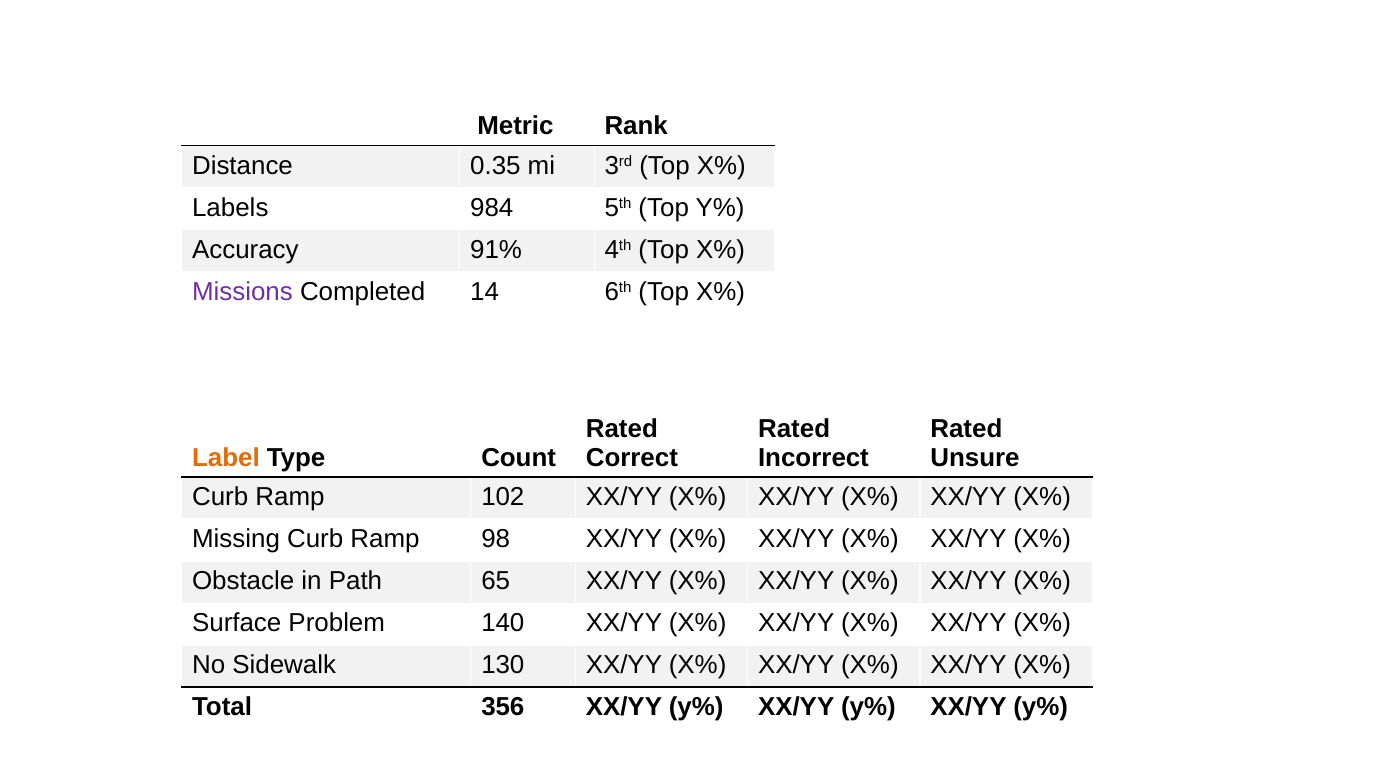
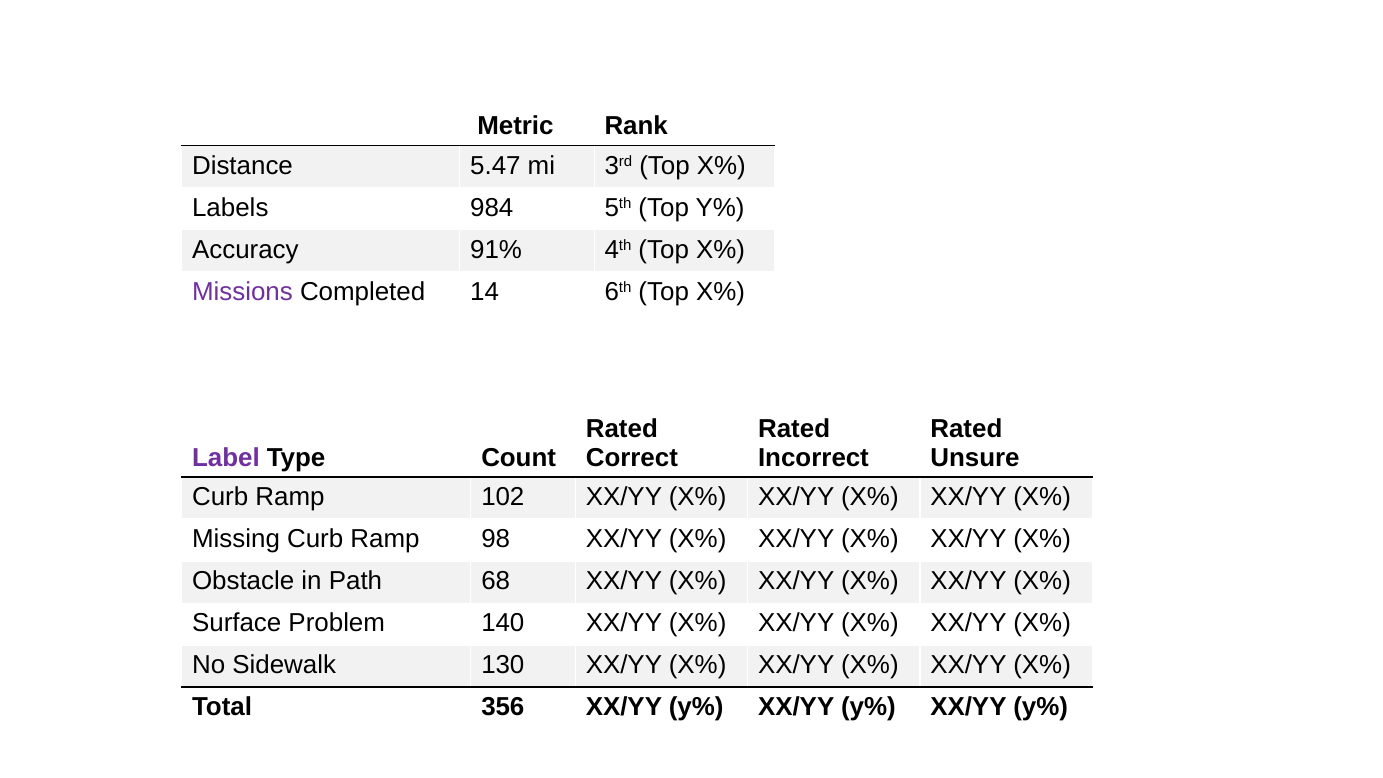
0.35: 0.35 -> 5.47
Label colour: orange -> purple
65: 65 -> 68
